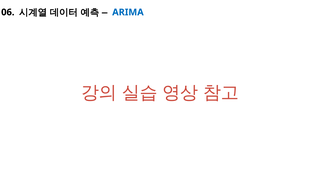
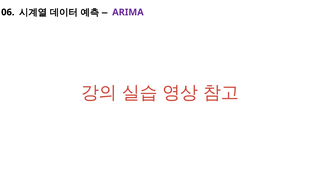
ARIMA colour: blue -> purple
